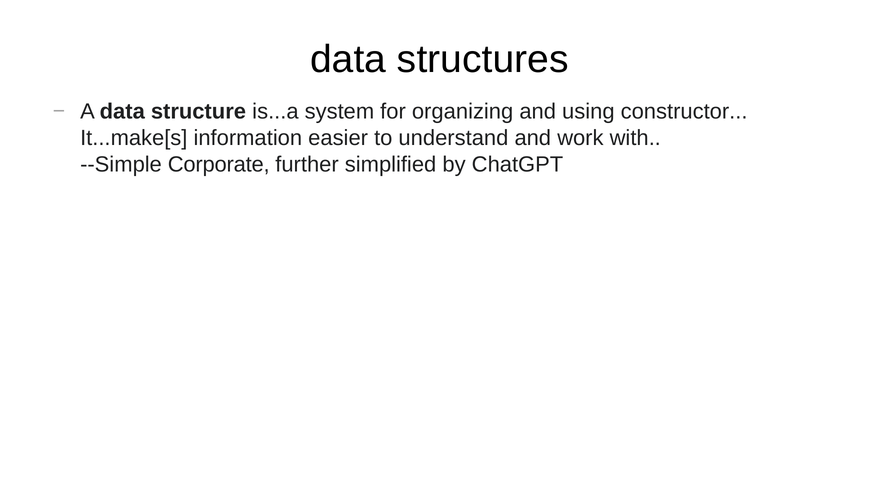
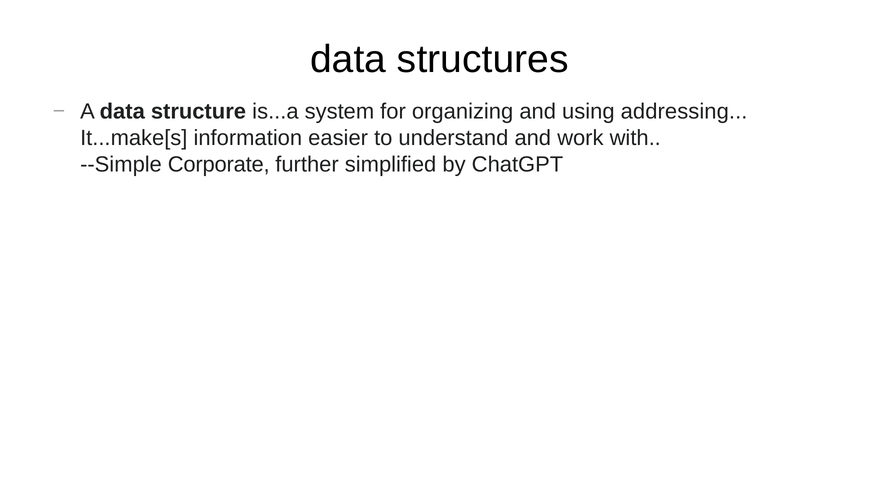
constructor: constructor -> addressing
